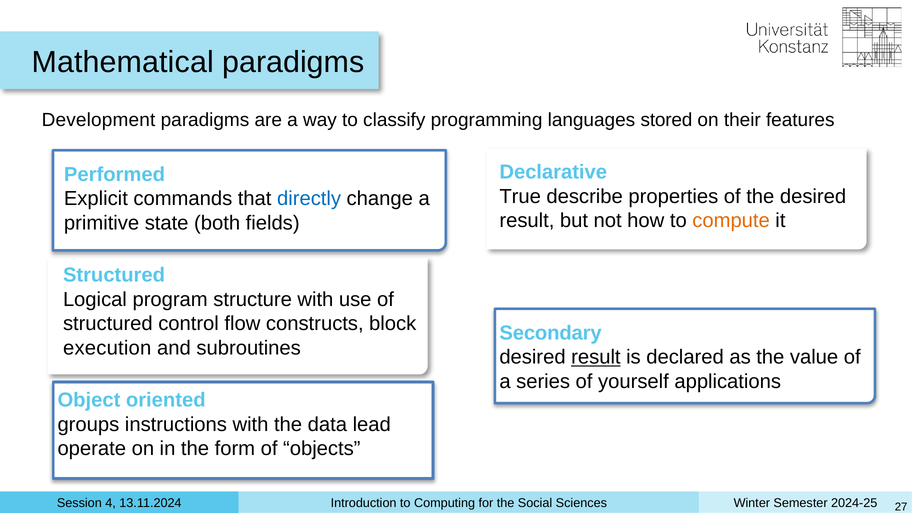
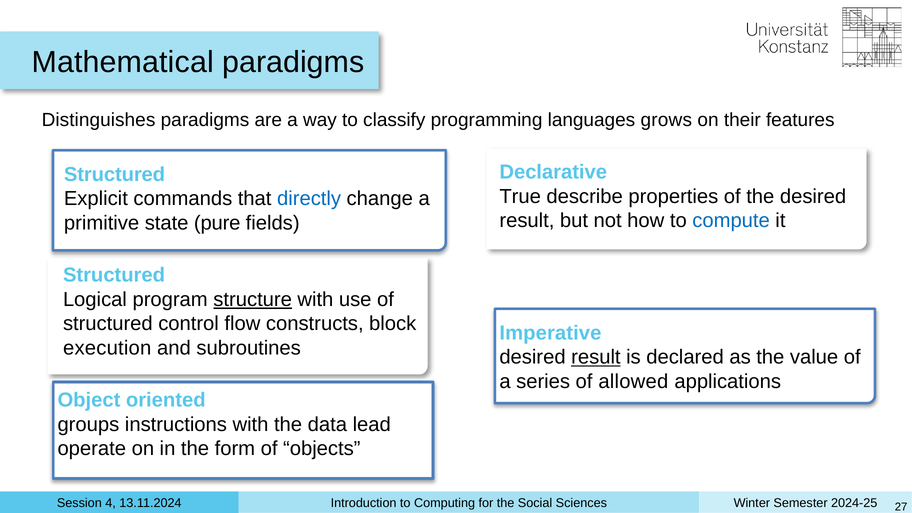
Development: Development -> Distinguishes
stored: stored -> grows
Performed at (114, 174): Performed -> Structured
compute colour: orange -> blue
both: both -> pure
structure underline: none -> present
Secondary: Secondary -> Imperative
yourself: yourself -> allowed
